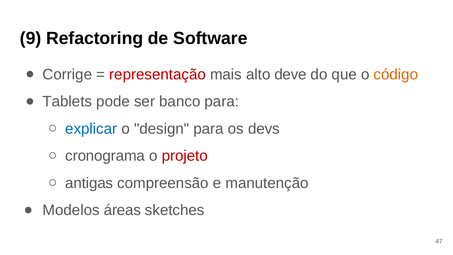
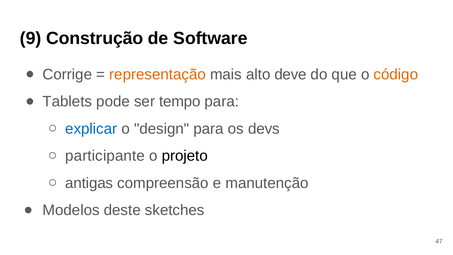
Refactoring: Refactoring -> Construção
representação colour: red -> orange
banco: banco -> tempo
cronograma: cronograma -> participante
projeto colour: red -> black
áreas: áreas -> deste
